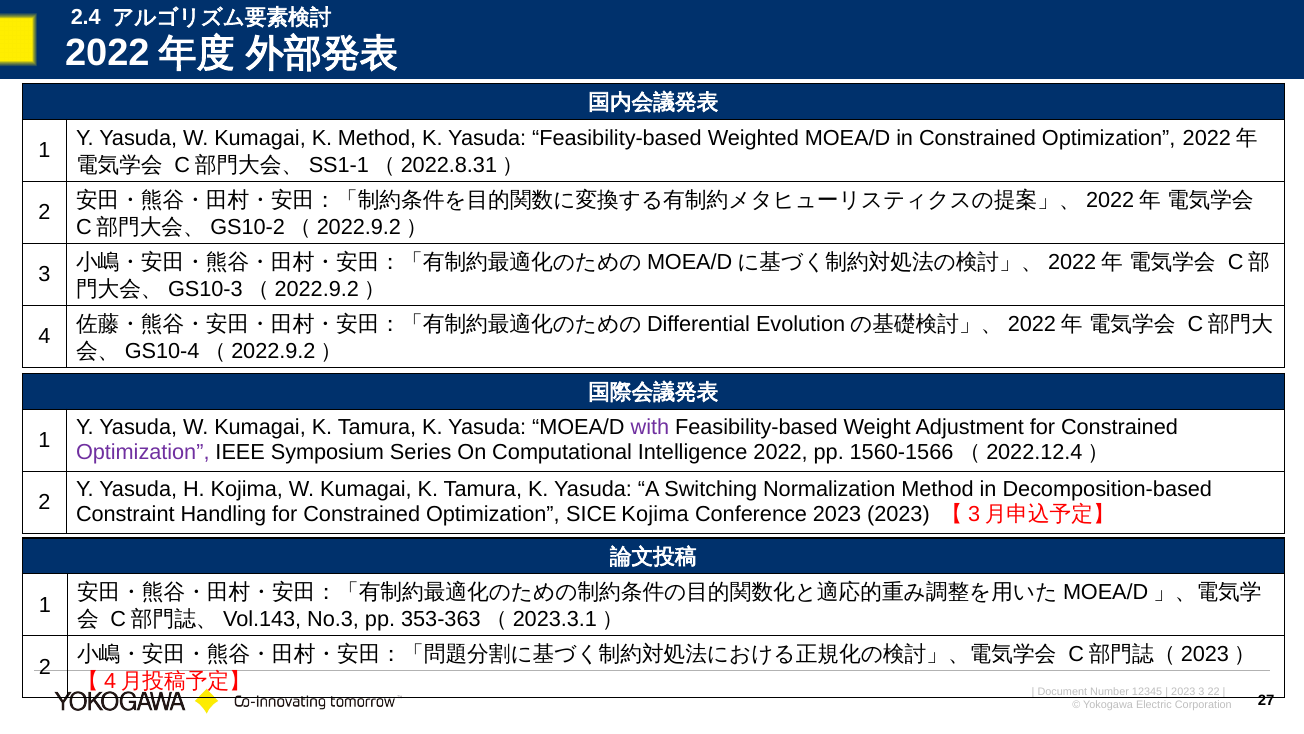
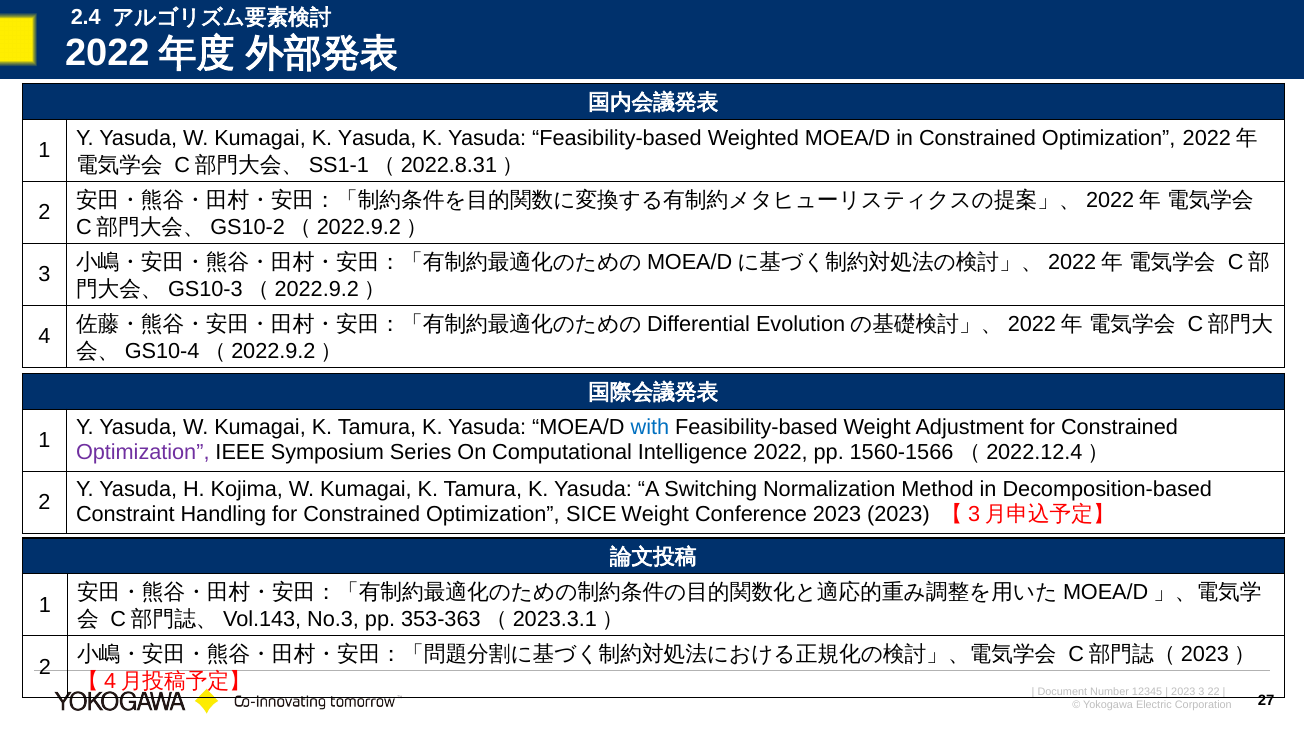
Kumagai K Method: Method -> Yasuda
with colour: purple -> blue
SICE Kojima: Kojima -> Weight
